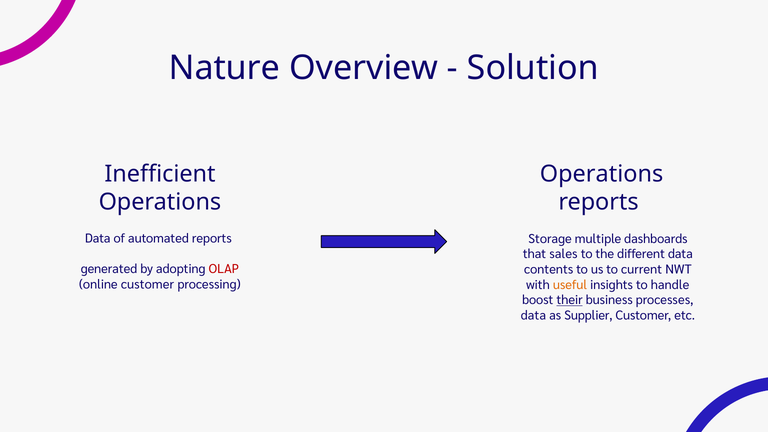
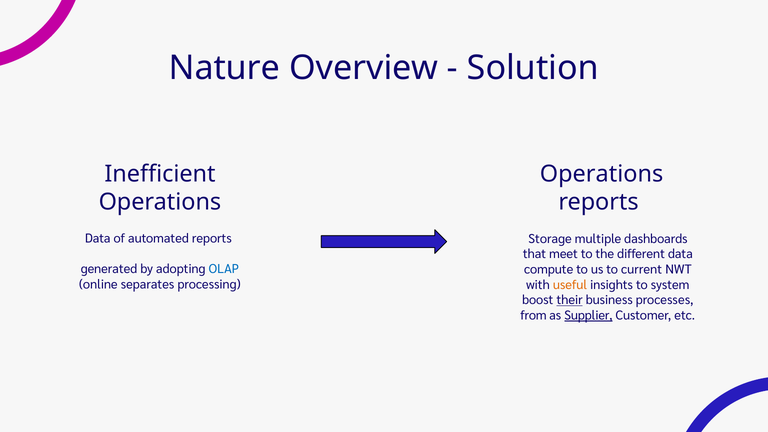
sales: sales -> meet
OLAP colour: red -> blue
contents: contents -> compute
online customer: customer -> separates
handle: handle -> system
data at (533, 316): data -> from
Supplier underline: none -> present
